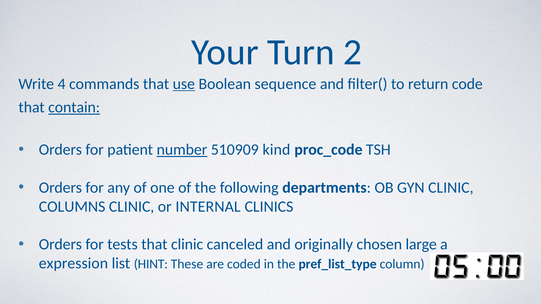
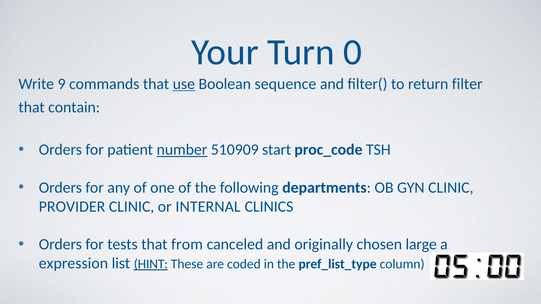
2: 2 -> 0
4: 4 -> 9
code: code -> filter
contain underline: present -> none
kind: kind -> start
COLUMNS: COLUMNS -> PROVIDER
that clinic: clinic -> from
HINT underline: none -> present
